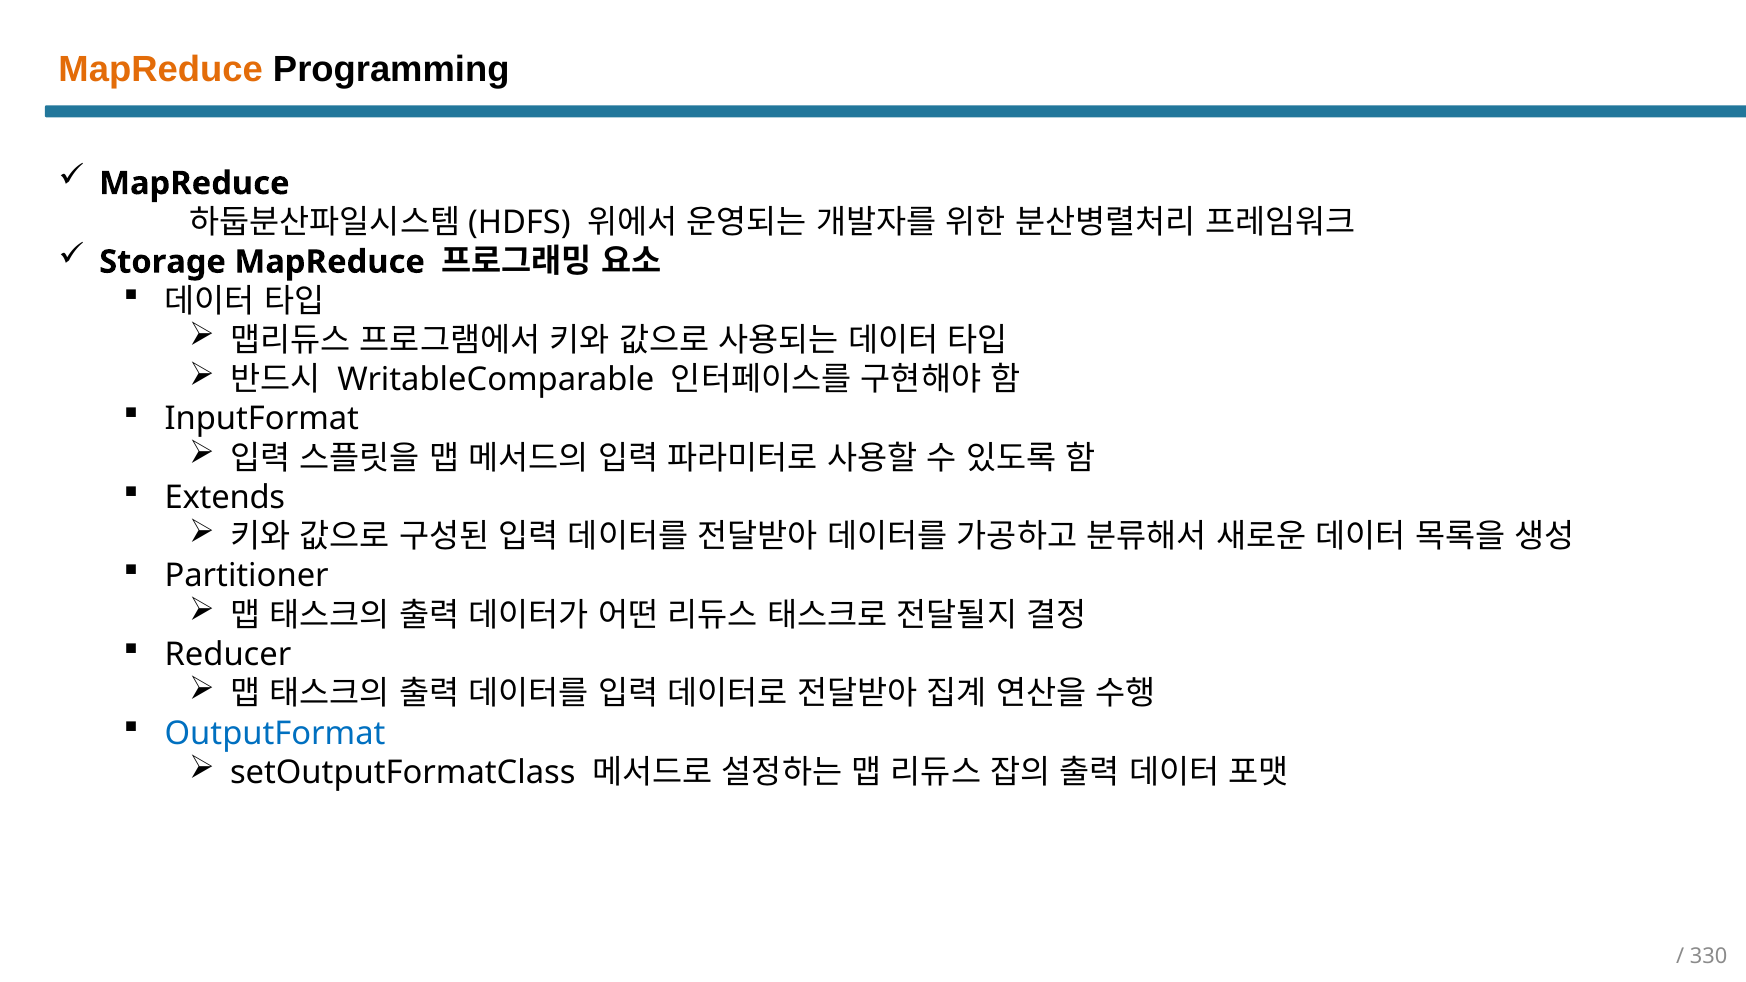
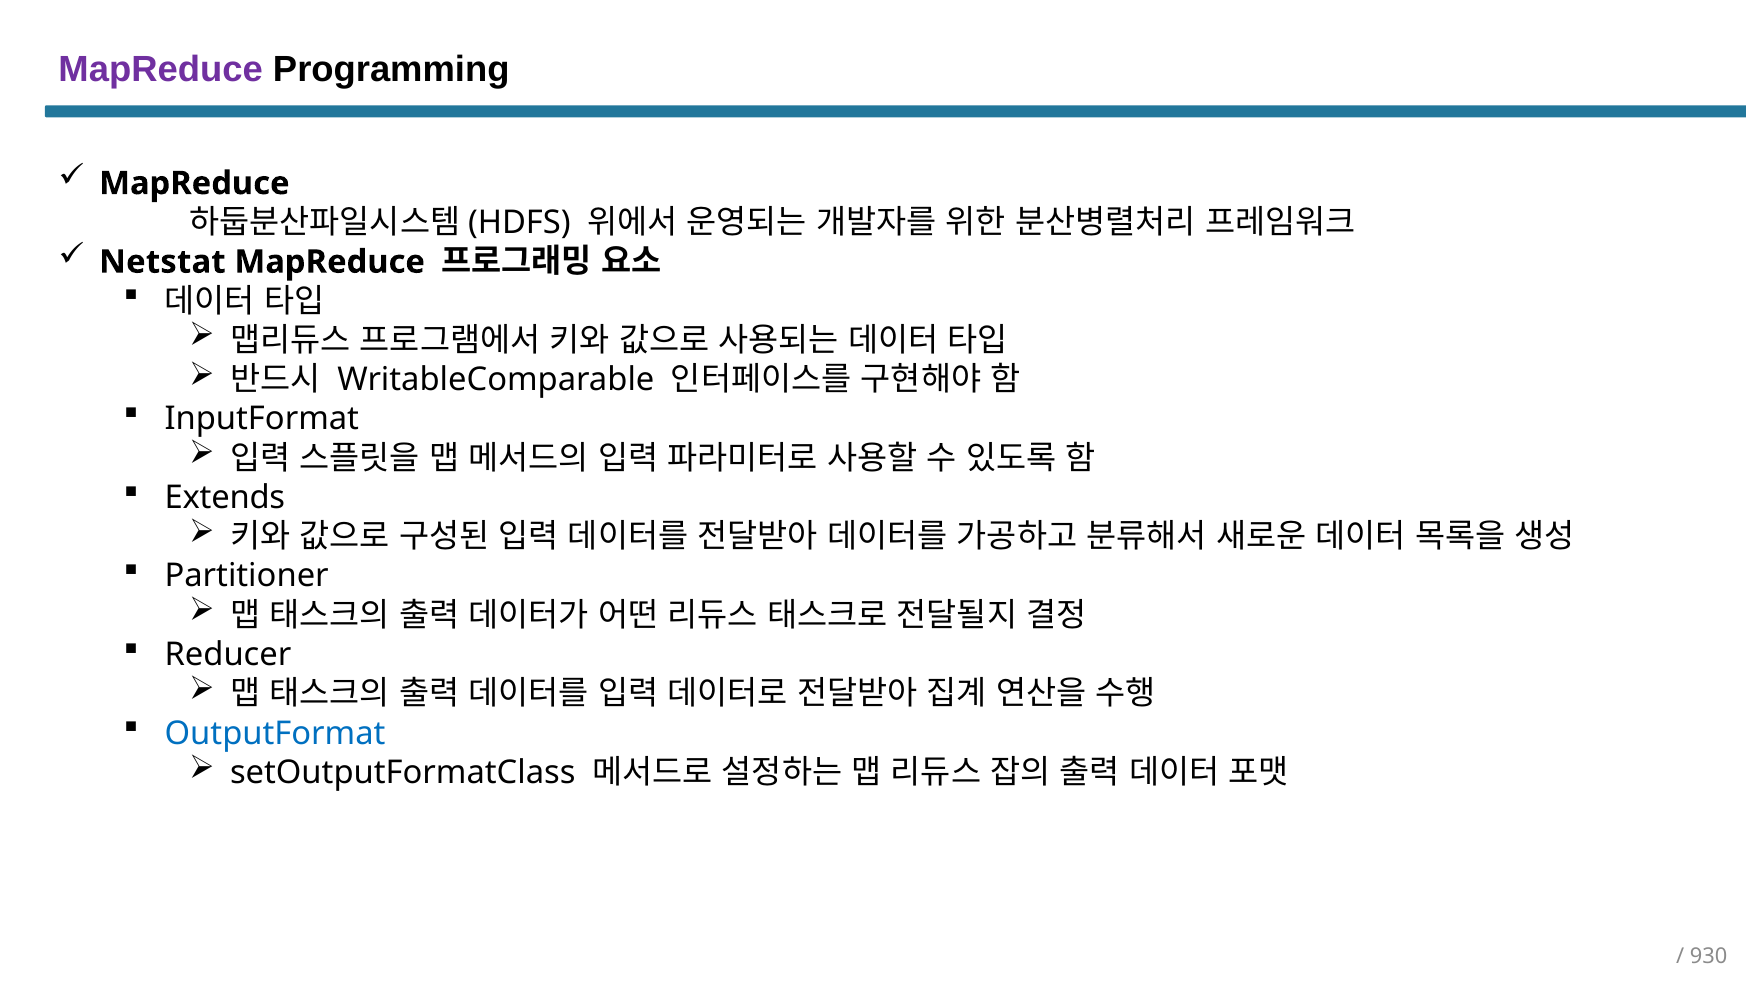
MapReduce at (161, 70) colour: orange -> purple
Storage: Storage -> Netstat
330: 330 -> 930
